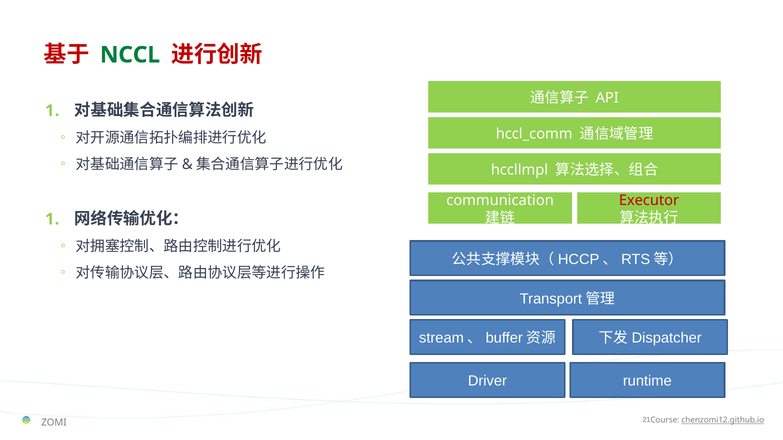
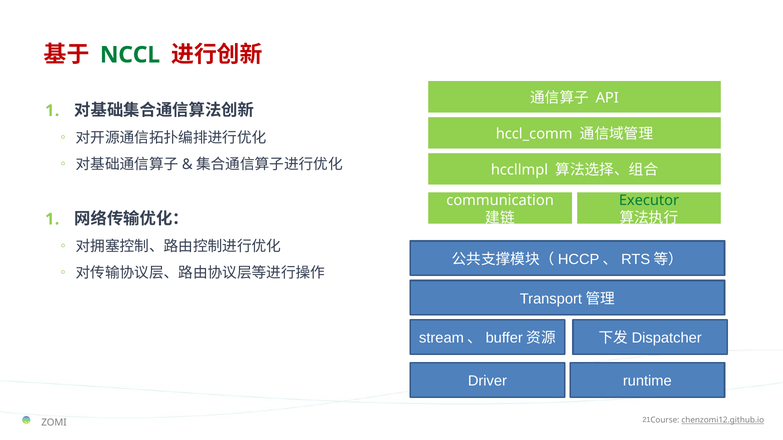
Executor colour: red -> green
